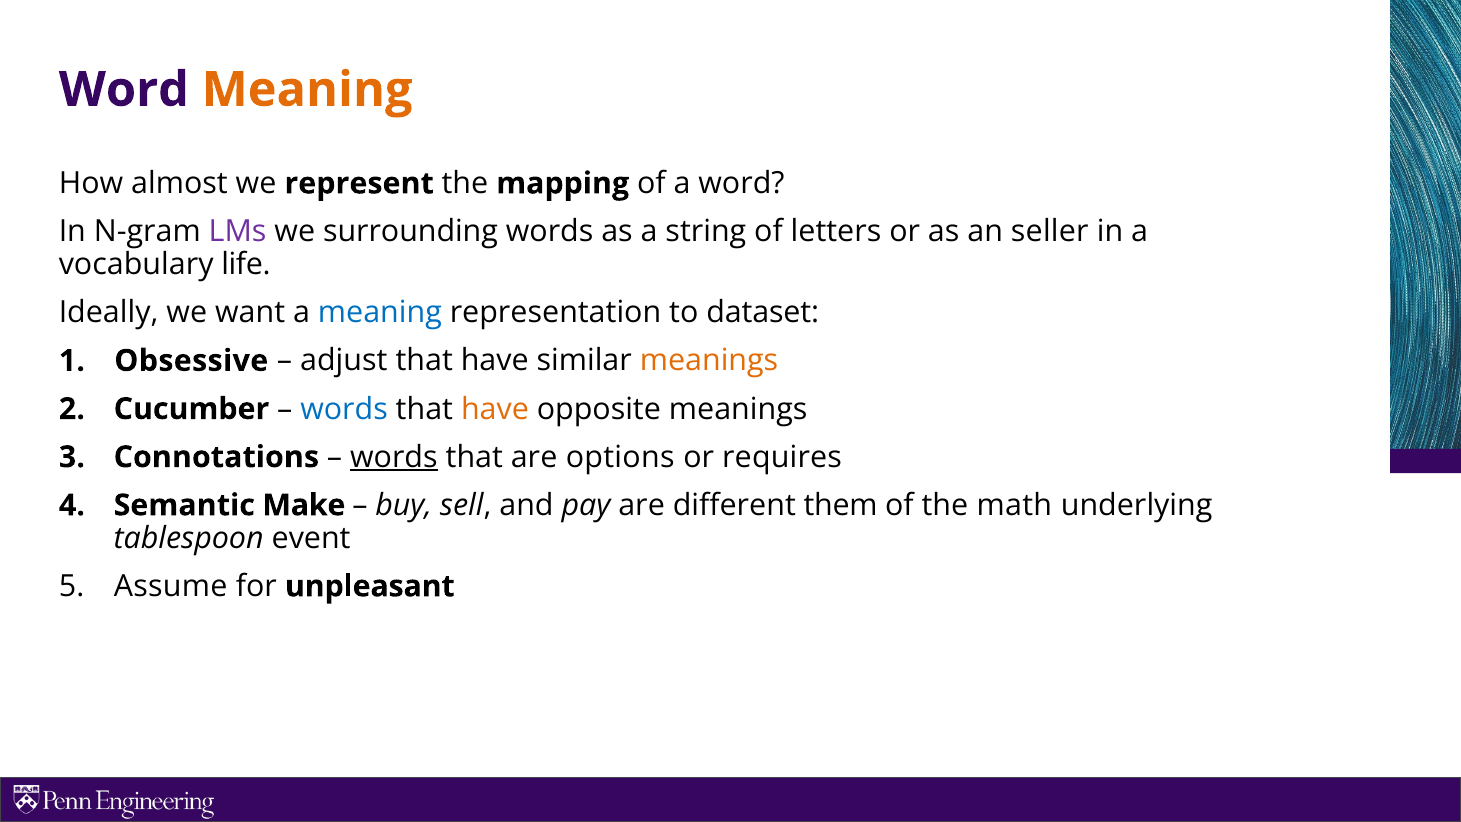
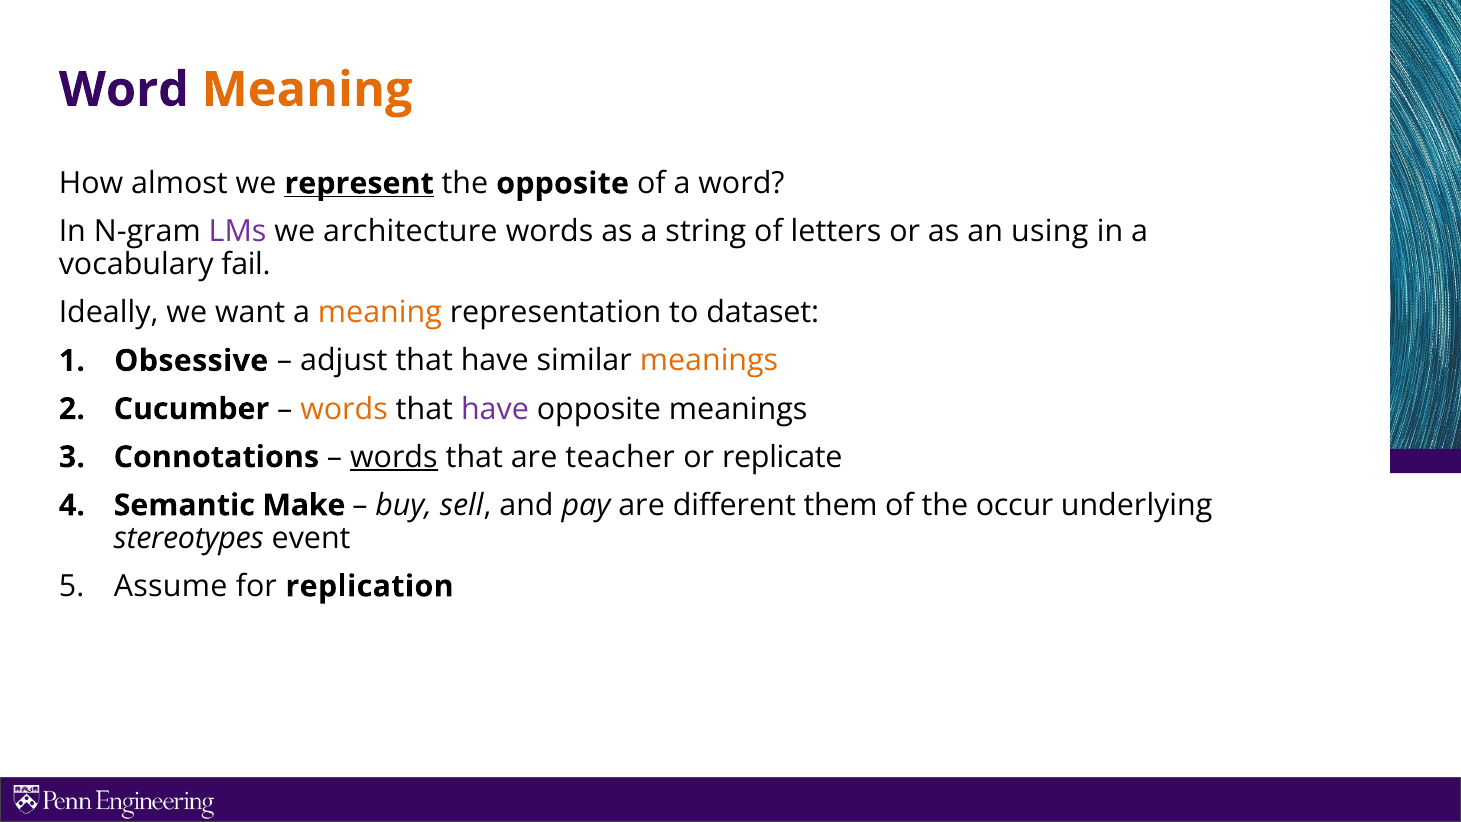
represent underline: none -> present
the mapping: mapping -> opposite
surrounding: surrounding -> architecture
seller: seller -> using
life: life -> fail
meaning at (380, 313) colour: blue -> orange
words at (344, 409) colour: blue -> orange
have at (495, 409) colour: orange -> purple
options: options -> teacher
requires: requires -> replicate
math: math -> occur
tablespoon: tablespoon -> stereotypes
unpleasant: unpleasant -> replication
